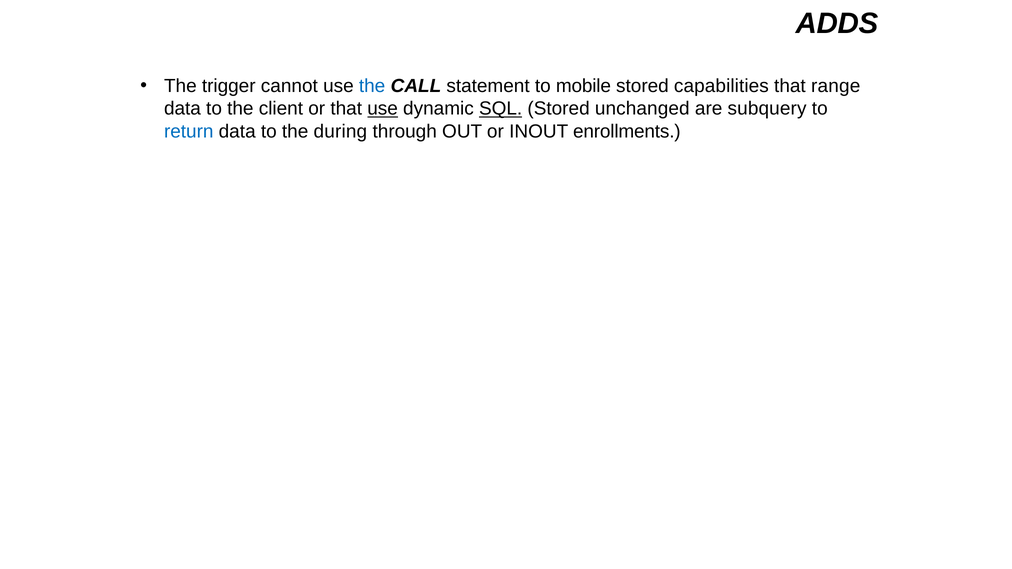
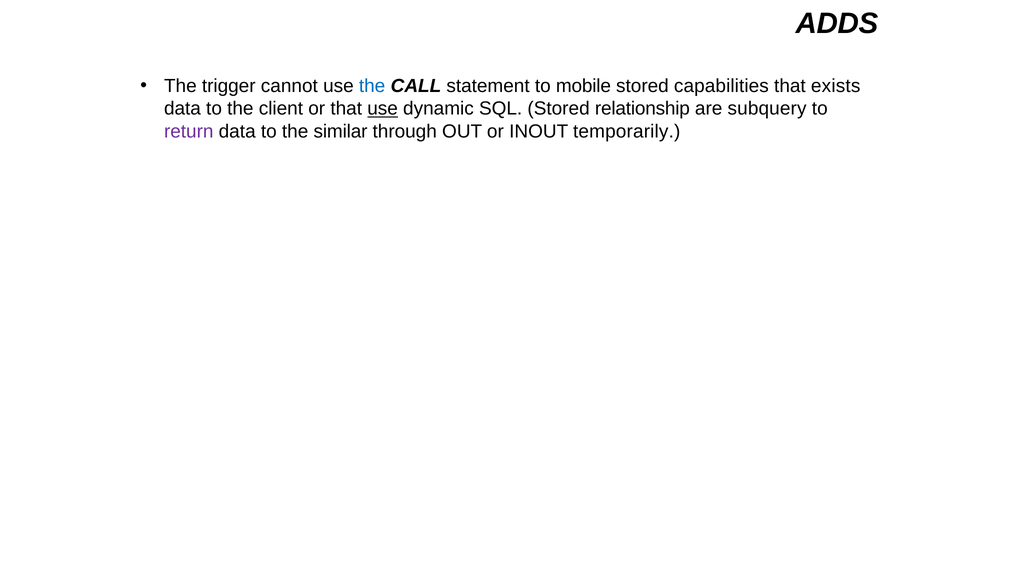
range: range -> exists
SQL underline: present -> none
unchanged: unchanged -> relationship
return colour: blue -> purple
during: during -> similar
enrollments: enrollments -> temporarily
